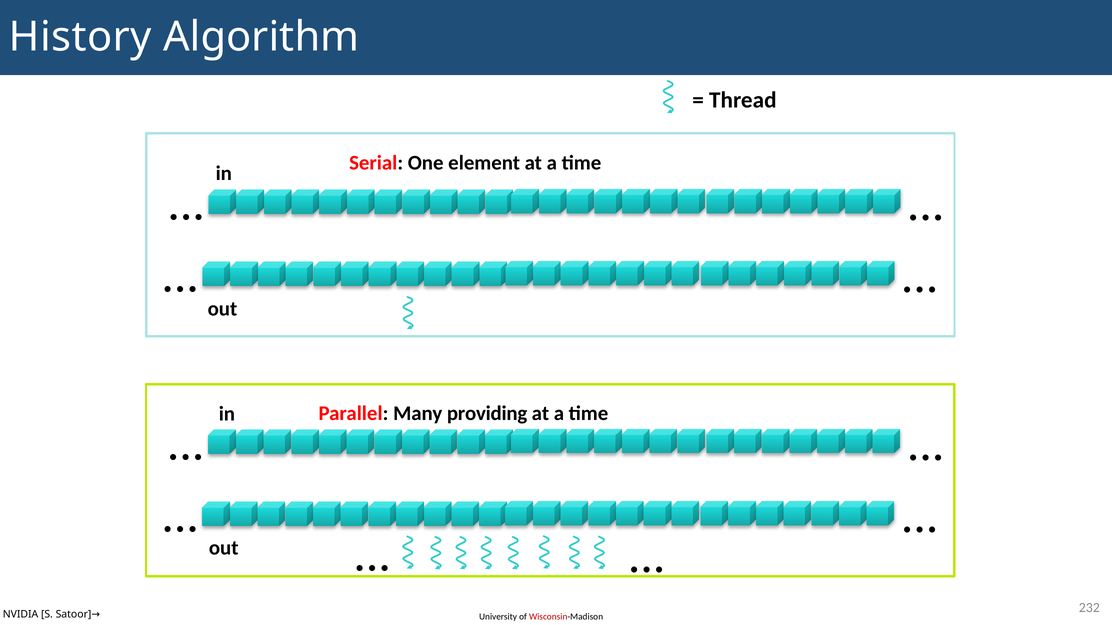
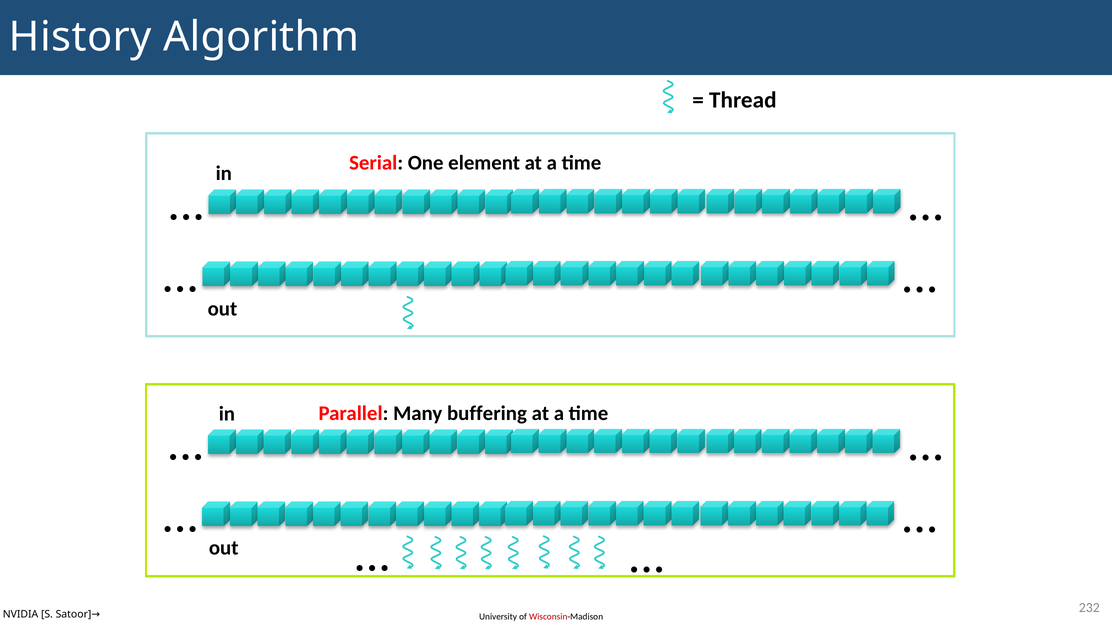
providing: providing -> buffering
